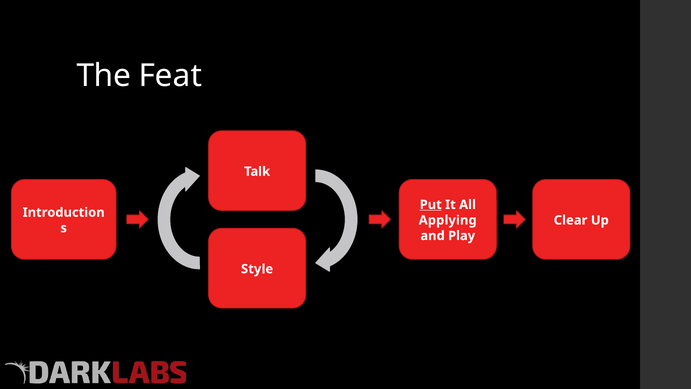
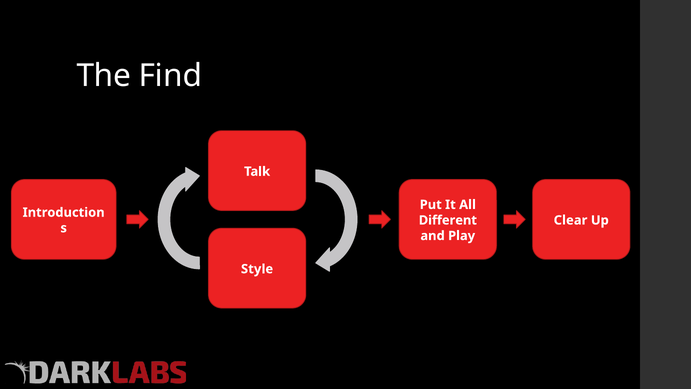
Feat: Feat -> Find
Put underline: present -> none
Applying: Applying -> Different
